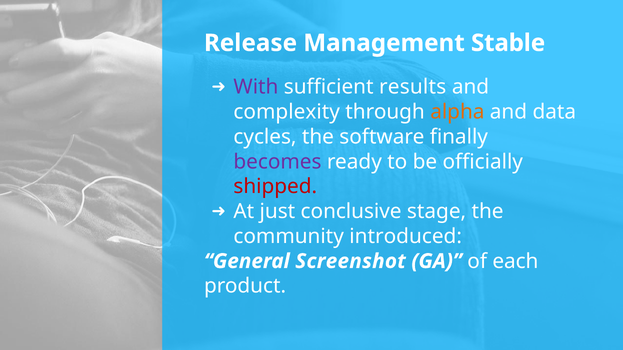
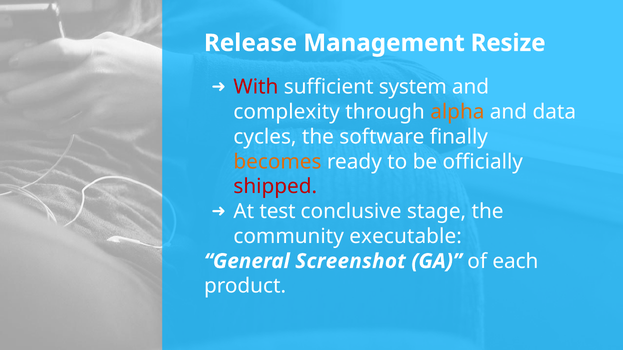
Stable: Stable -> Resize
With colour: purple -> red
results: results -> system
becomes colour: purple -> orange
just: just -> test
introduced: introduced -> executable
